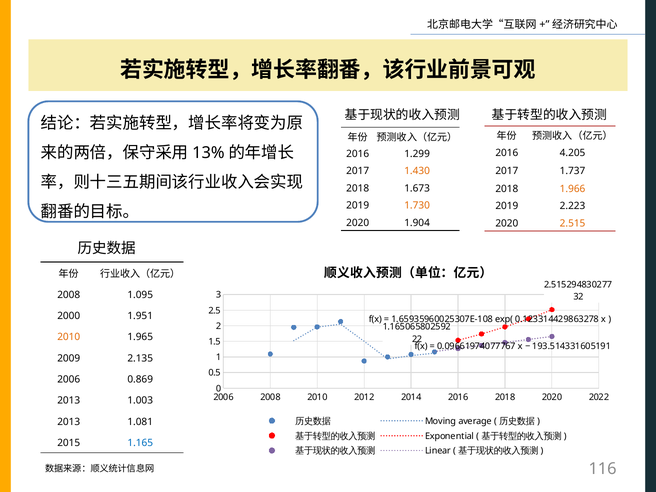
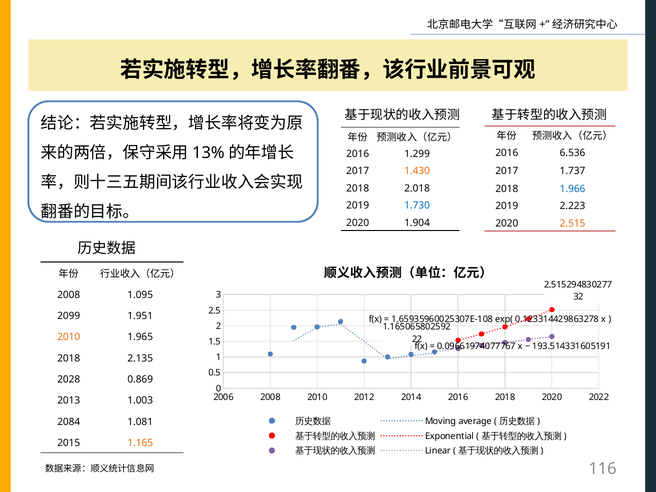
4.205: 4.205 -> 6.536
1.673: 1.673 -> 2.018
1.966 colour: orange -> blue
1.730 colour: orange -> blue
2000: 2000 -> 2099
2009 at (69, 358): 2009 -> 2018
2006 at (69, 379): 2006 -> 2028
2013 at (69, 422): 2013 -> 2084
1.165 colour: blue -> orange
